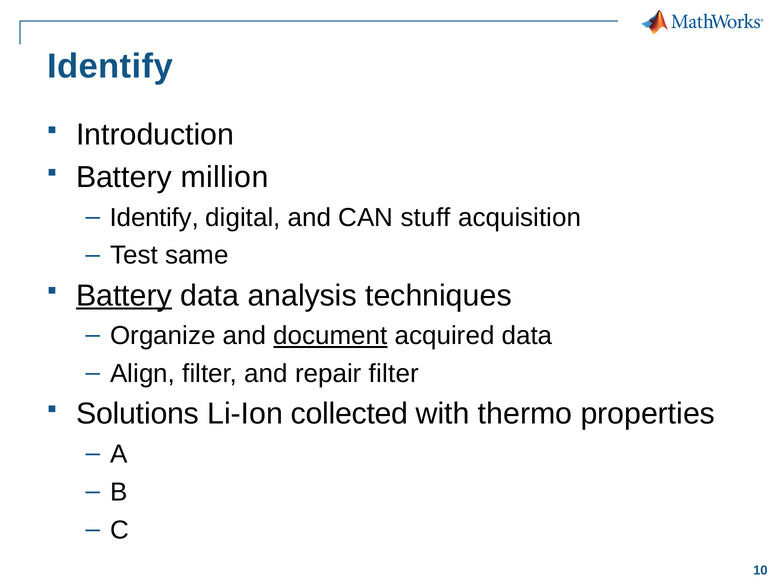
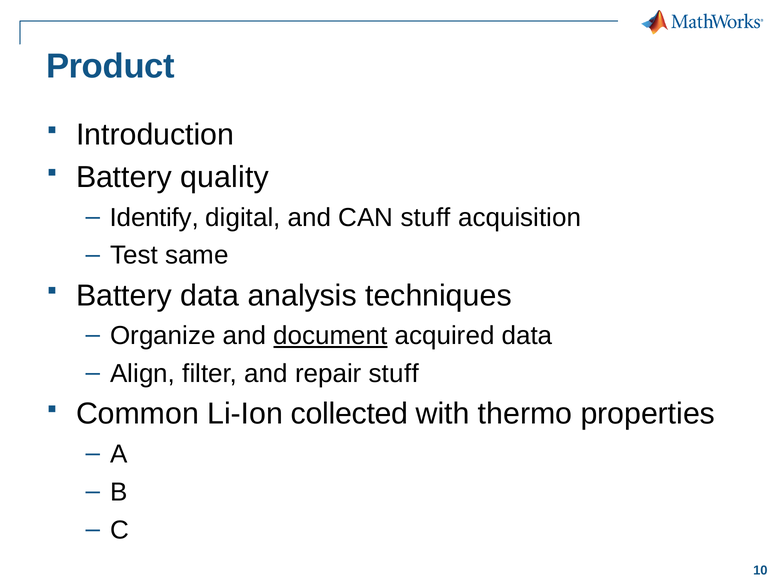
Identify at (110, 66): Identify -> Product
million: million -> quality
Battery at (124, 296) underline: present -> none
repair filter: filter -> stuff
Solutions: Solutions -> Common
